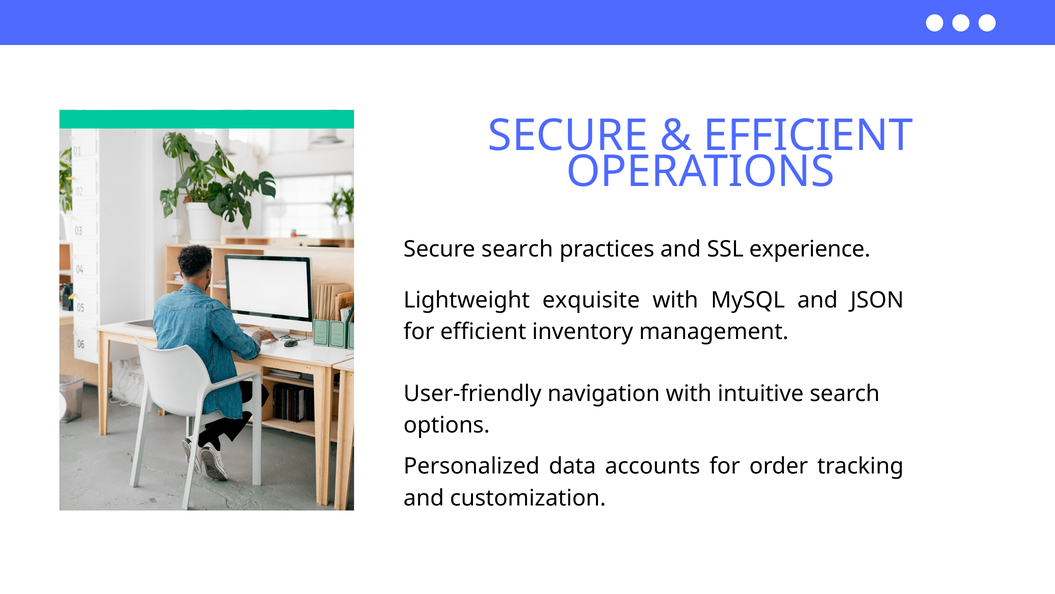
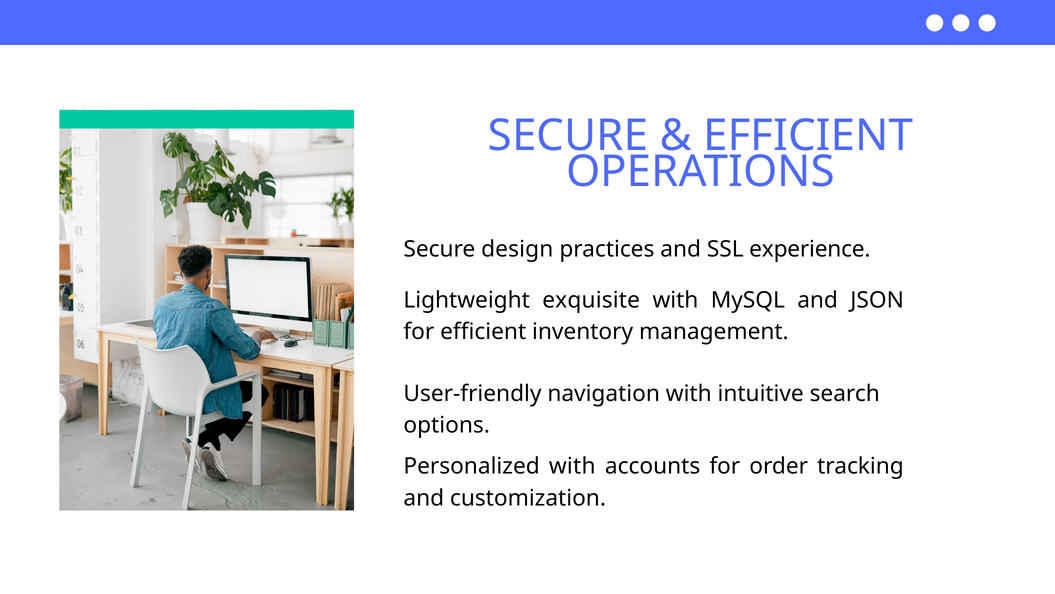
Secure search: search -> design
Personalized data: data -> with
